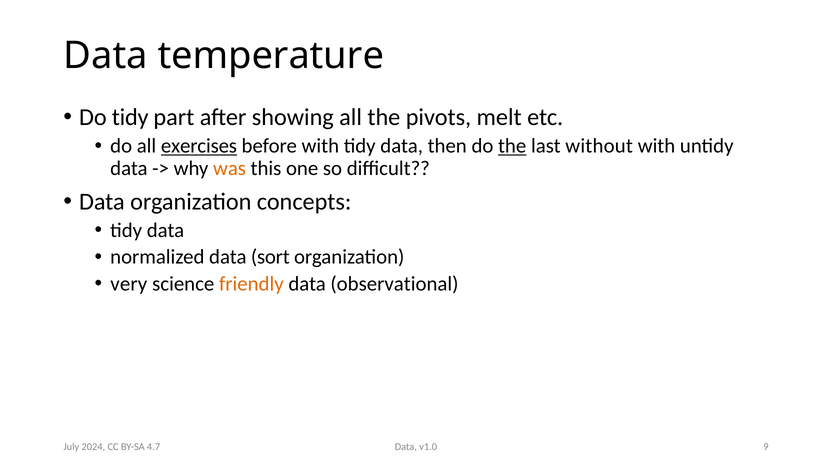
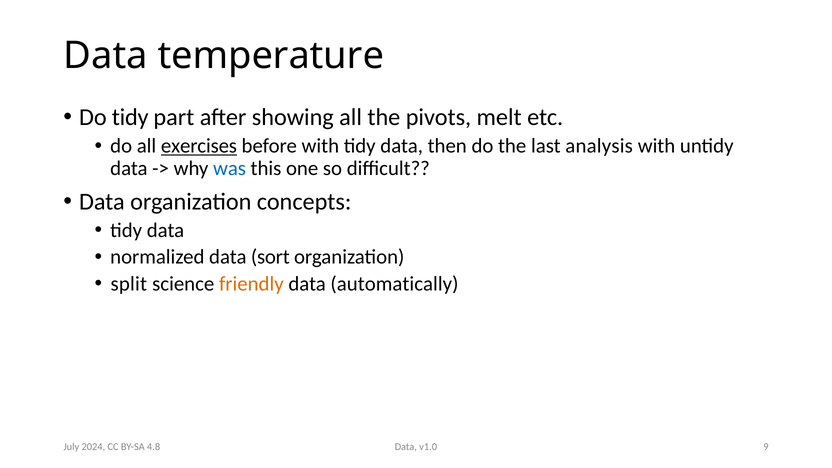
the at (512, 146) underline: present -> none
without: without -> analysis
was colour: orange -> blue
very: very -> split
observational: observational -> automatically
4.7: 4.7 -> 4.8
